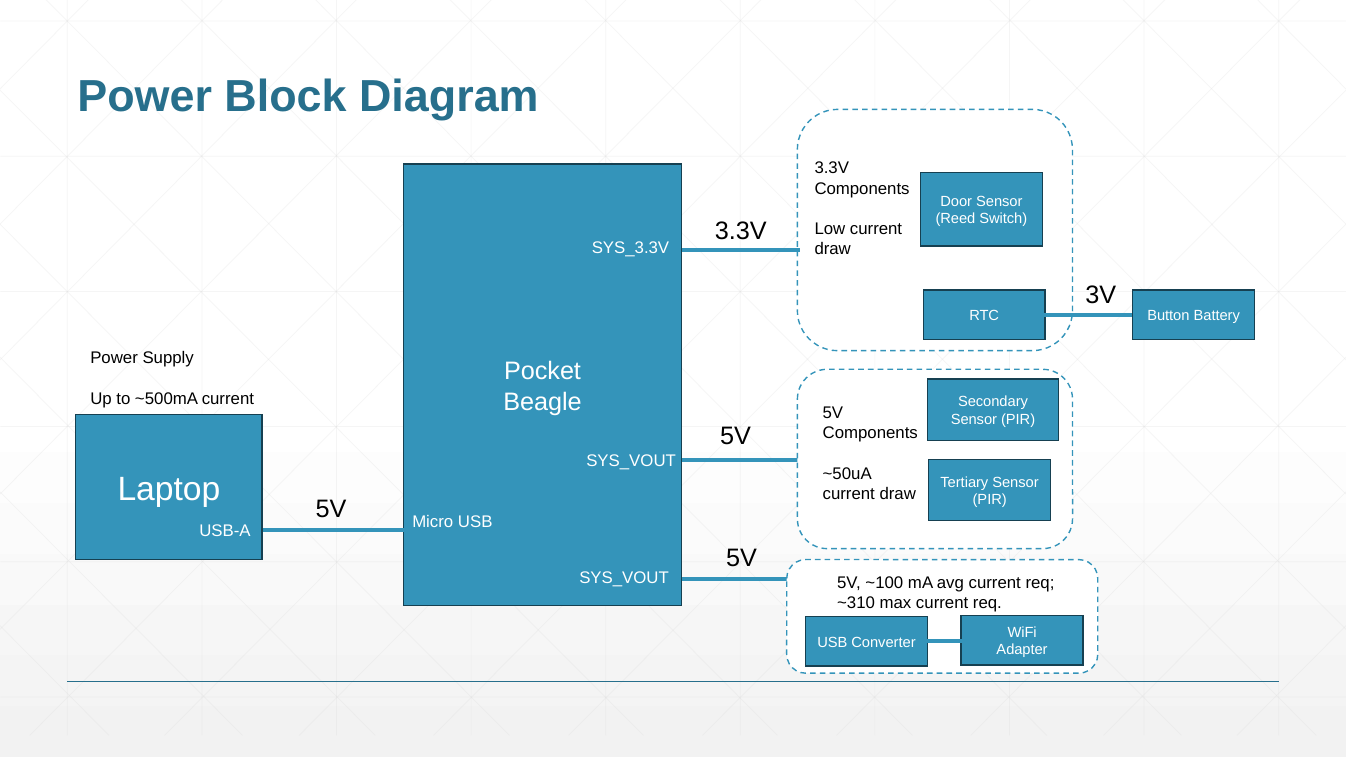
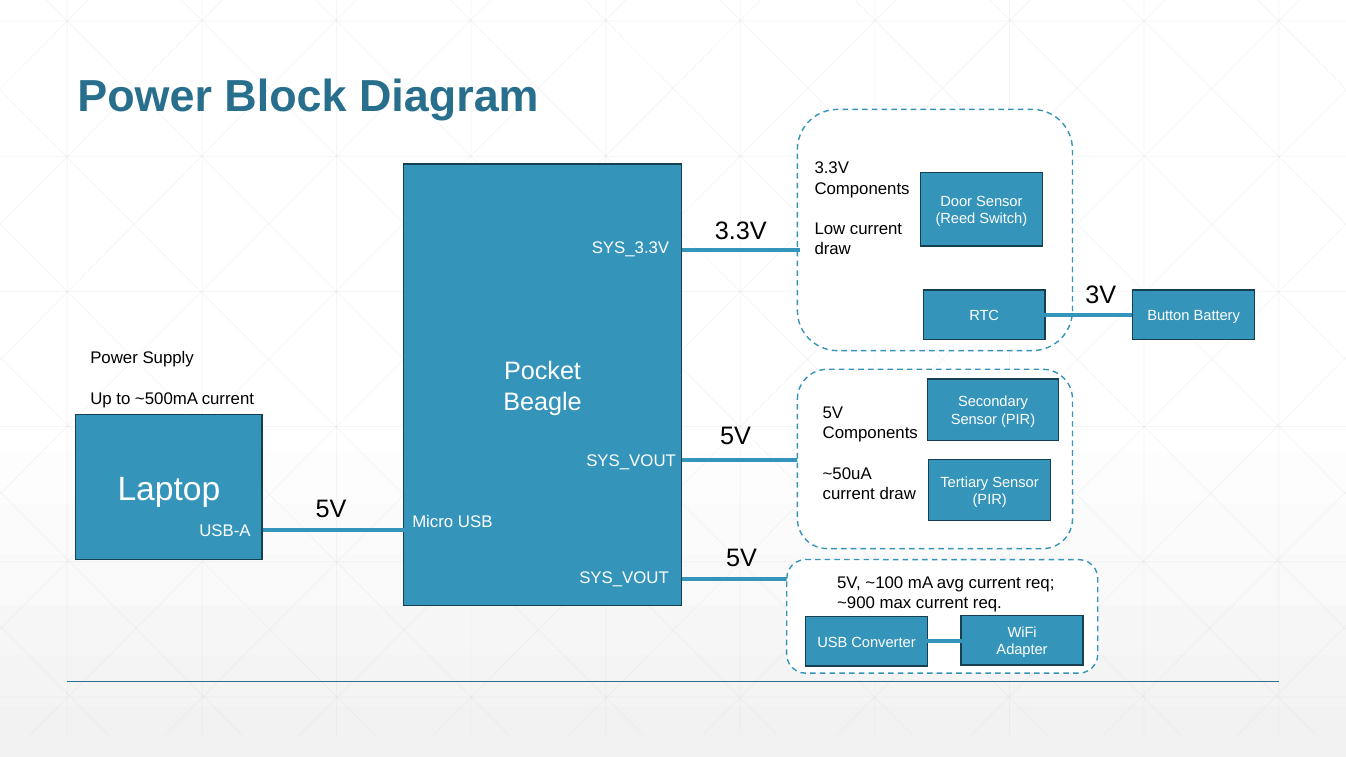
~310: ~310 -> ~900
